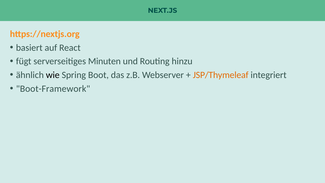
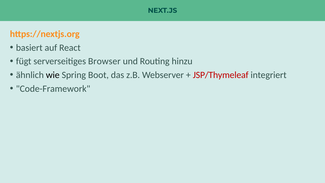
Minuten: Minuten -> Browser
JSP/Thymeleaf colour: orange -> red
Boot-Framework: Boot-Framework -> Code-Framework
